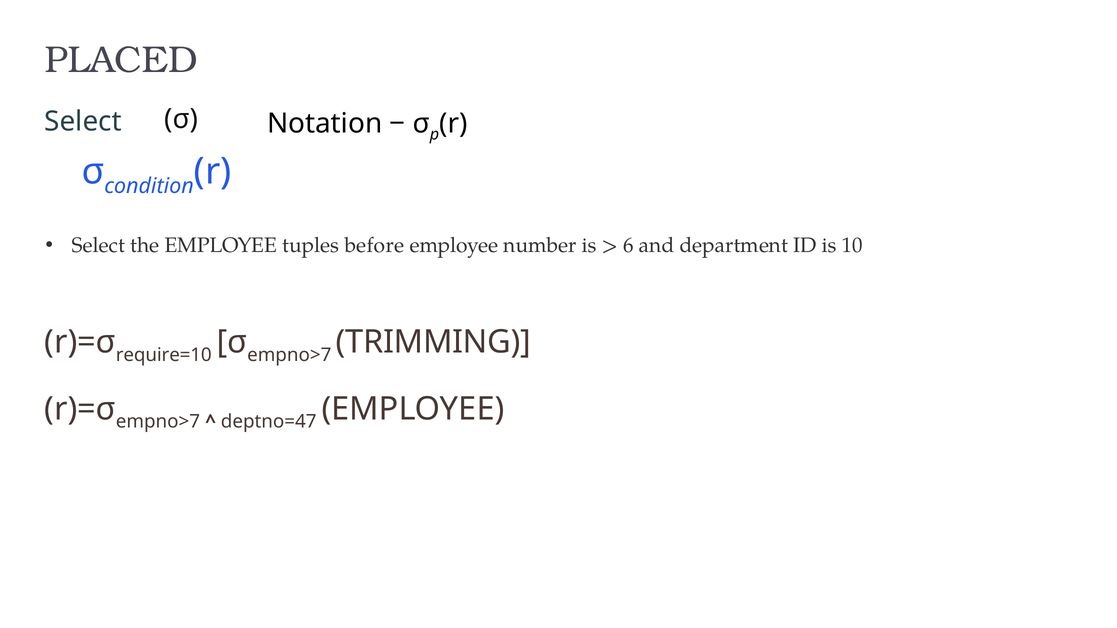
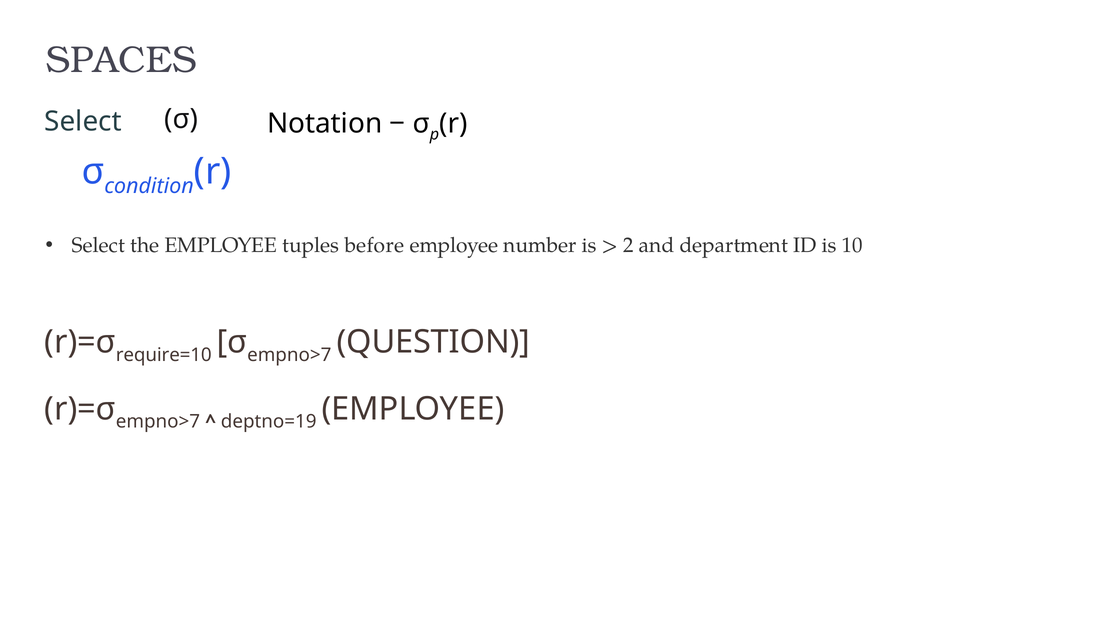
PLACED: PLACED -> SPACES
6: 6 -> 2
TRIMMING: TRIMMING -> QUESTION
deptno=47: deptno=47 -> deptno=19
